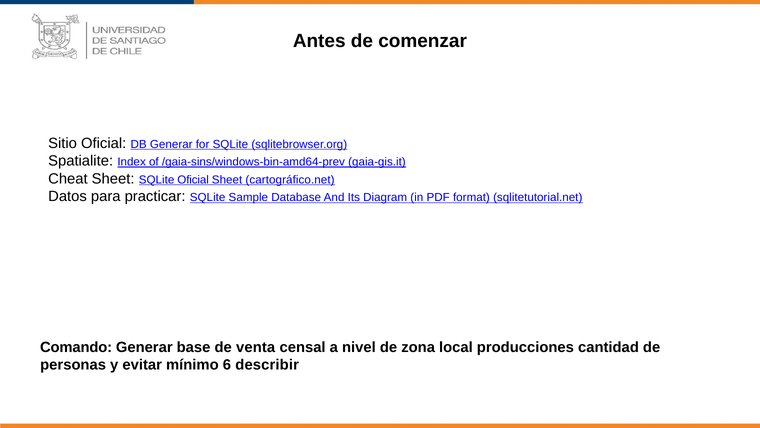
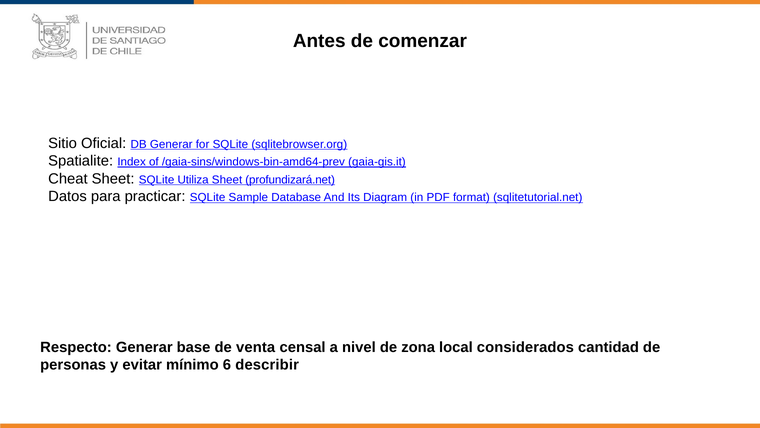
SQLite Oficial: Oficial -> Utiliza
cartográfico.net: cartográfico.net -> profundizará.net
Comando: Comando -> Respecto
producciones: producciones -> considerados
